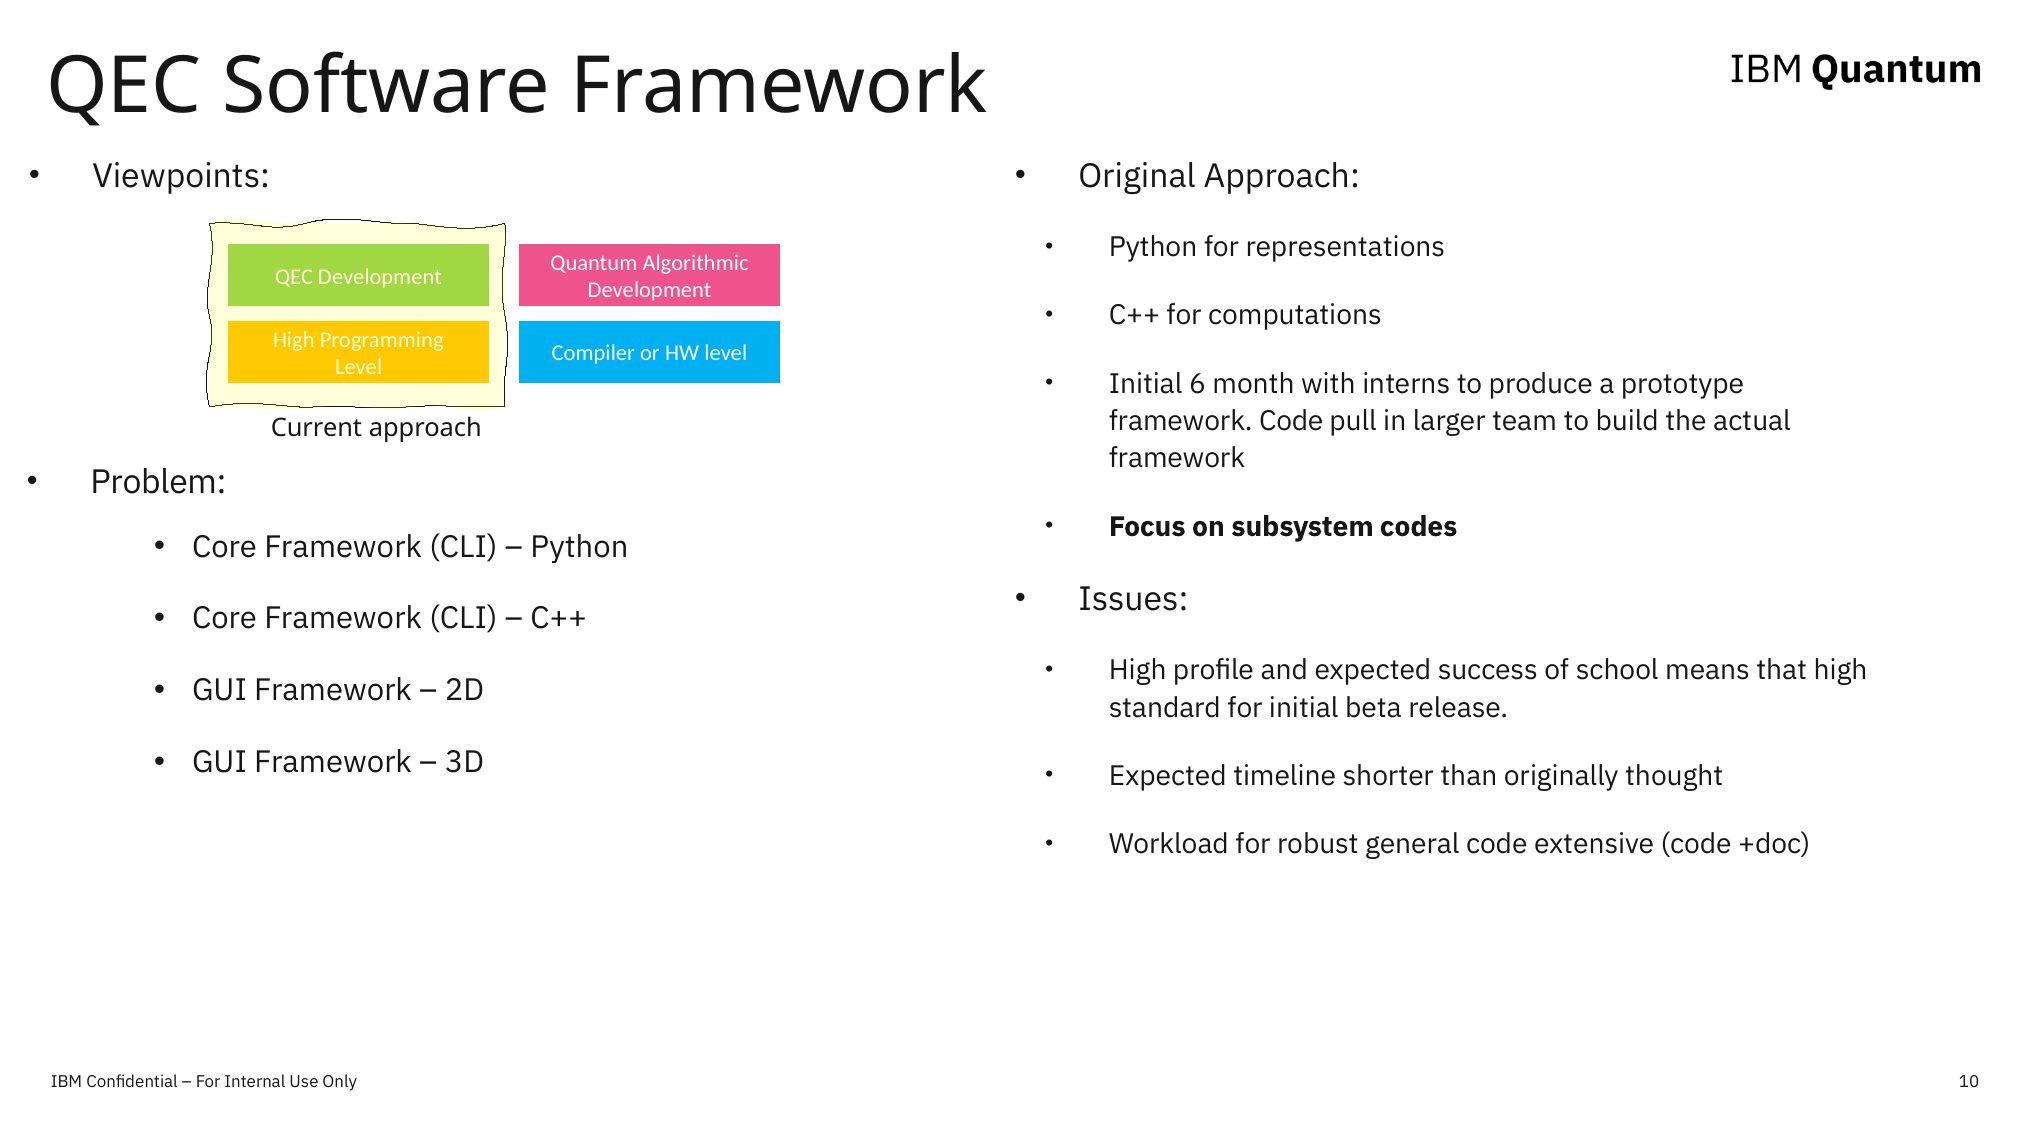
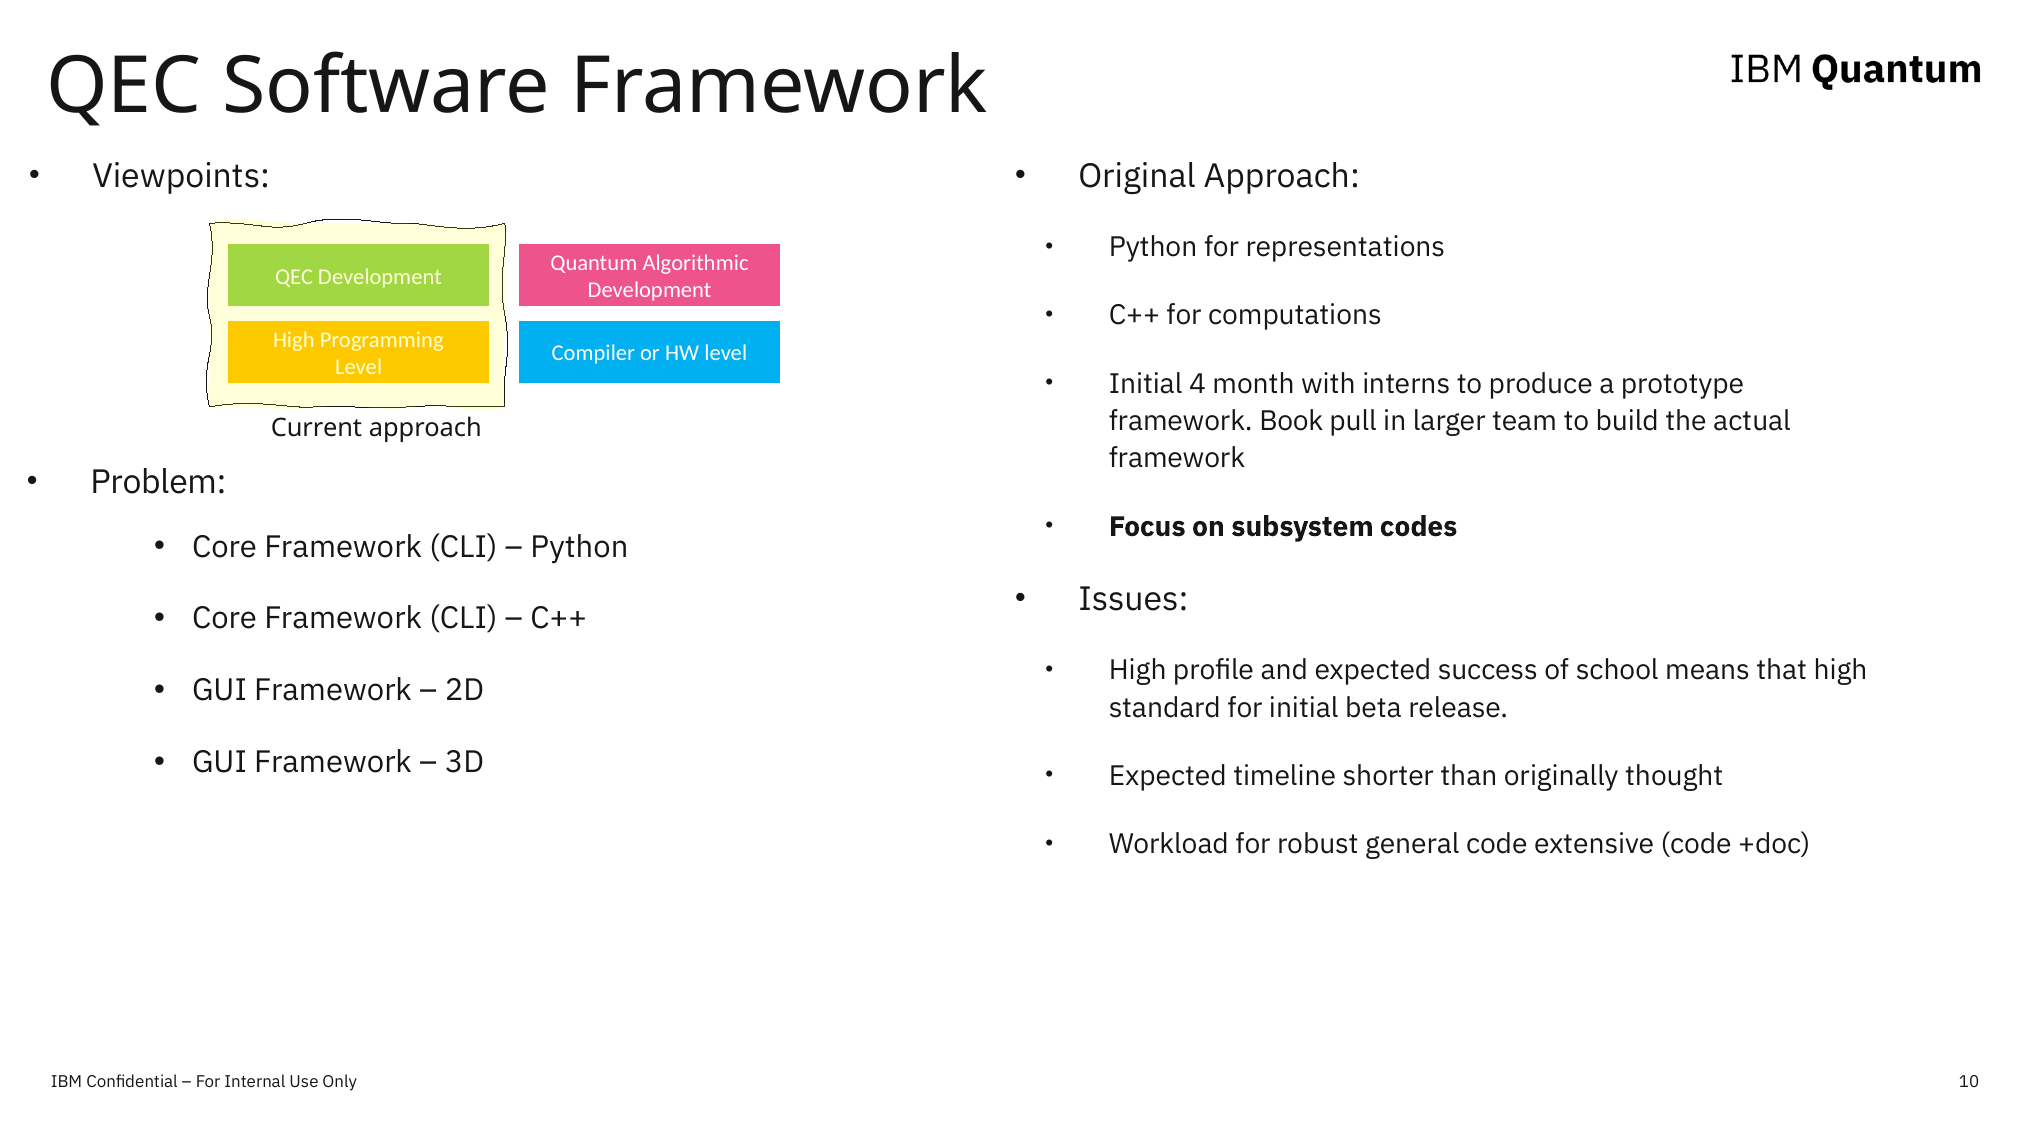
6: 6 -> 4
framework Code: Code -> Book
